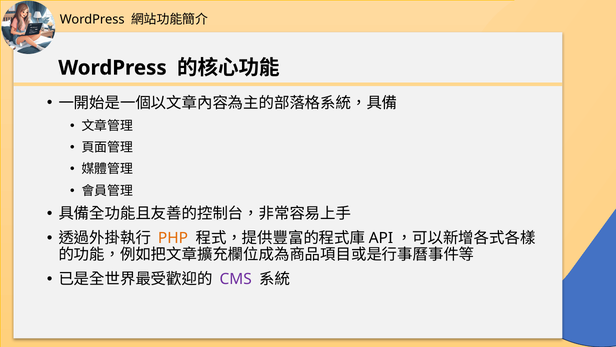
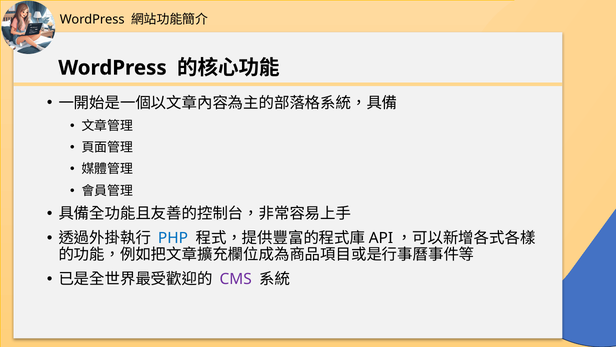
PHP colour: orange -> blue
